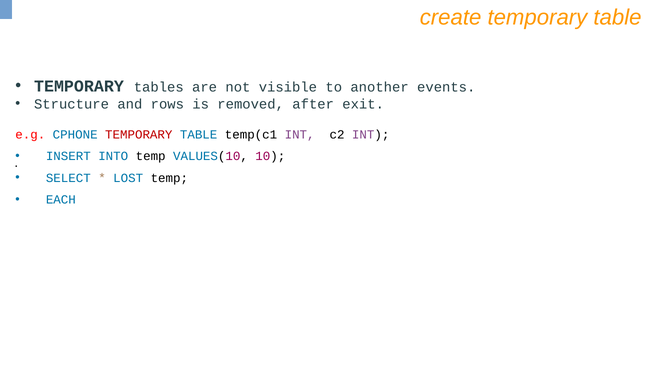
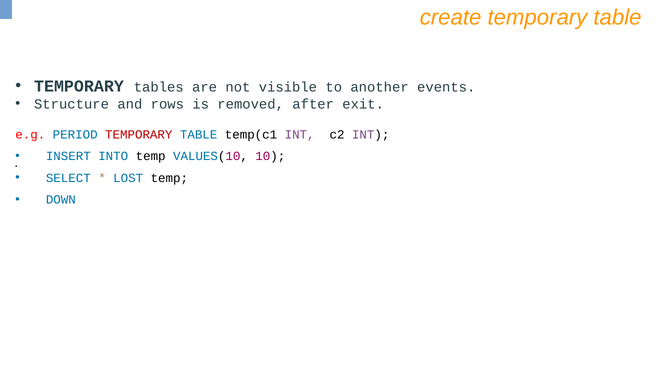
CPHONE: CPHONE -> PERIOD
EACH: EACH -> DOWN
